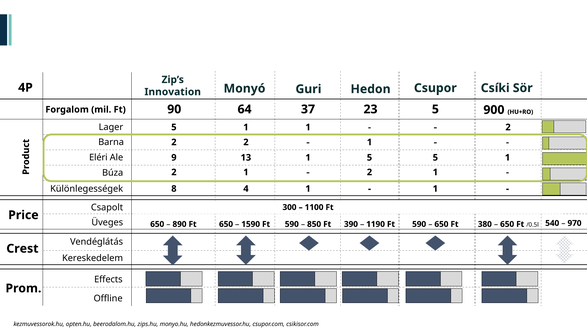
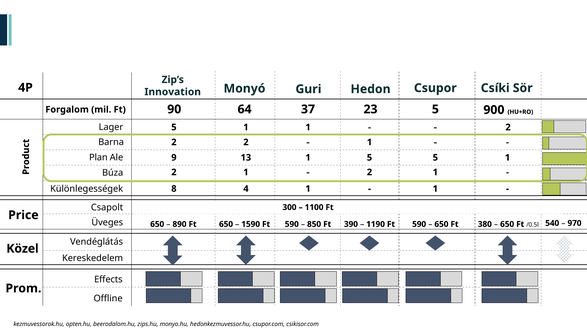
Eléri: Eléri -> Plan
Crest: Crest -> Közel
